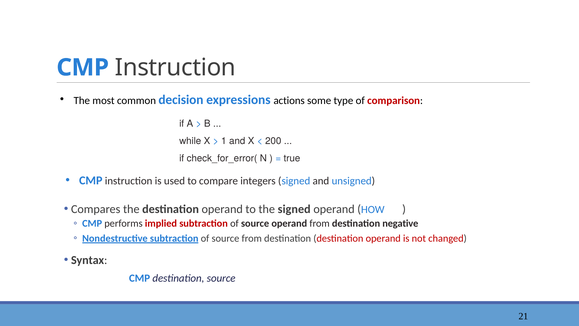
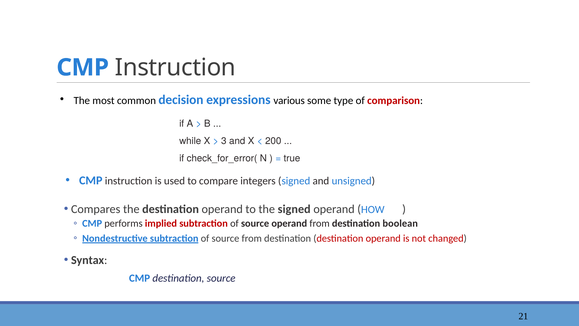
actions: actions -> various
1: 1 -> 3
negative: negative -> boolean
